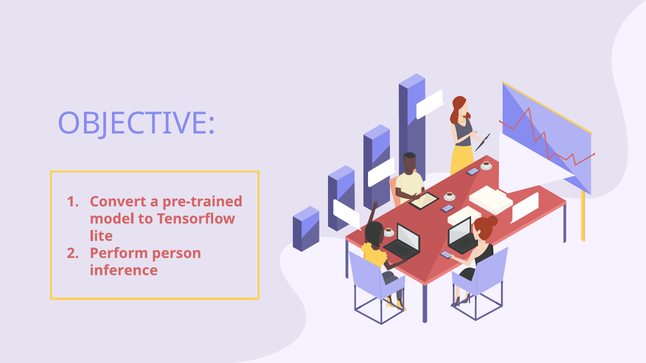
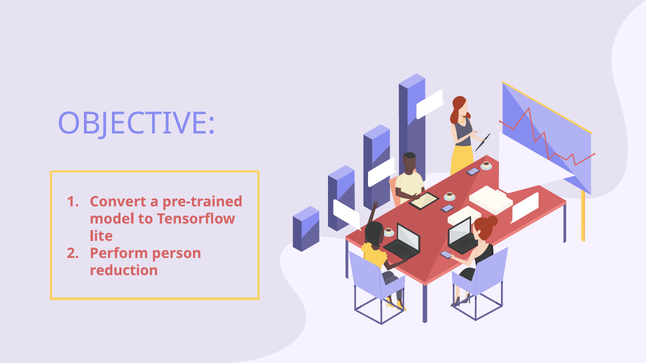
inference: inference -> reduction
